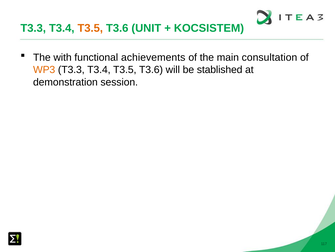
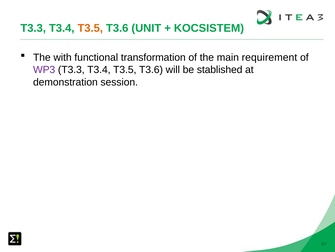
achievements: achievements -> transformation
consultation: consultation -> requirement
WP3 colour: orange -> purple
